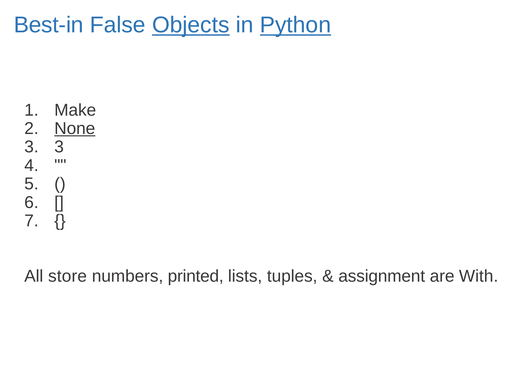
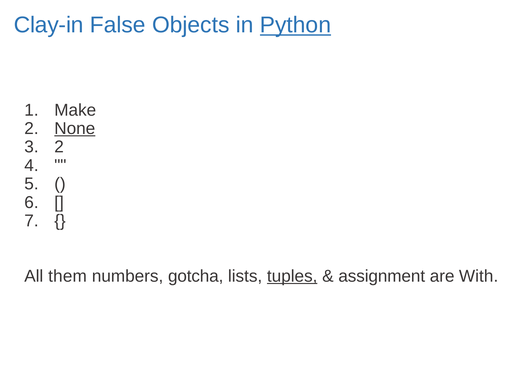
Best-in: Best-in -> Clay-in
Objects underline: present -> none
3 at (59, 147): 3 -> 2
store: store -> them
printed: printed -> gotcha
tuples underline: none -> present
